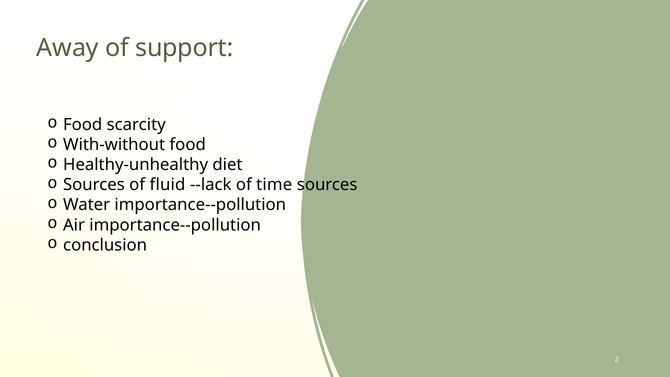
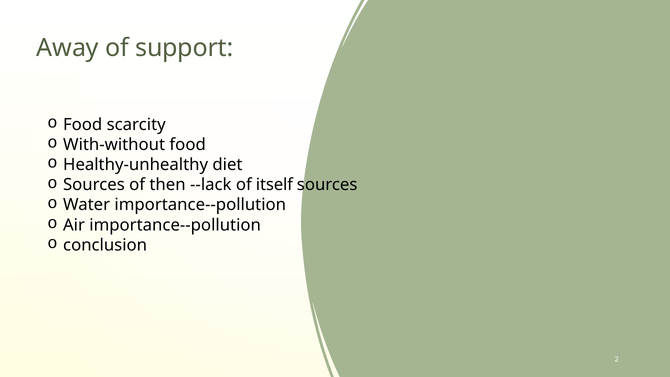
fluid: fluid -> then
time: time -> itself
